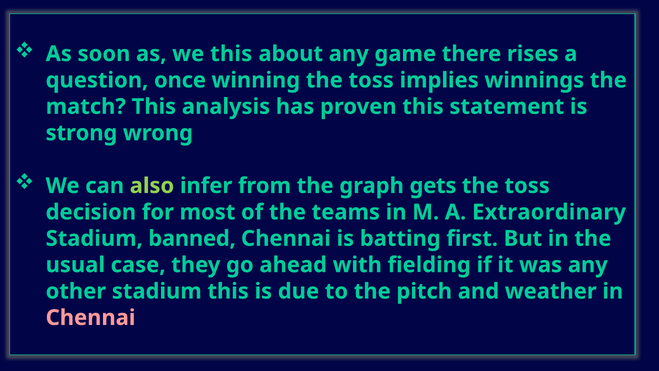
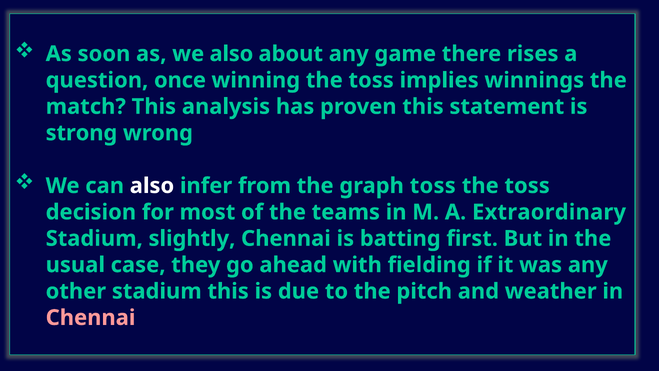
we this: this -> also
also at (152, 186) colour: light green -> white
graph gets: gets -> toss
banned: banned -> slightly
